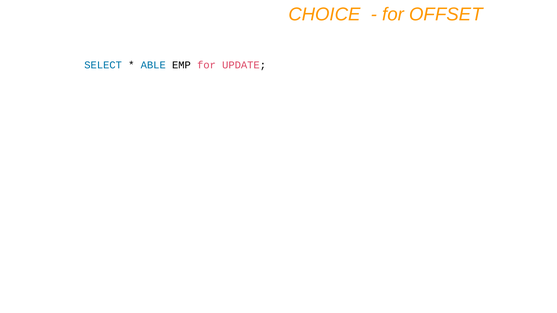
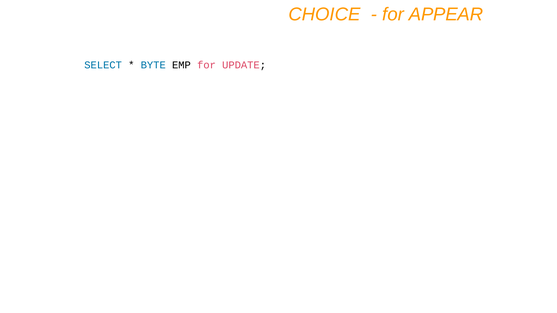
OFFSET: OFFSET -> APPEAR
ABLE: ABLE -> BYTE
